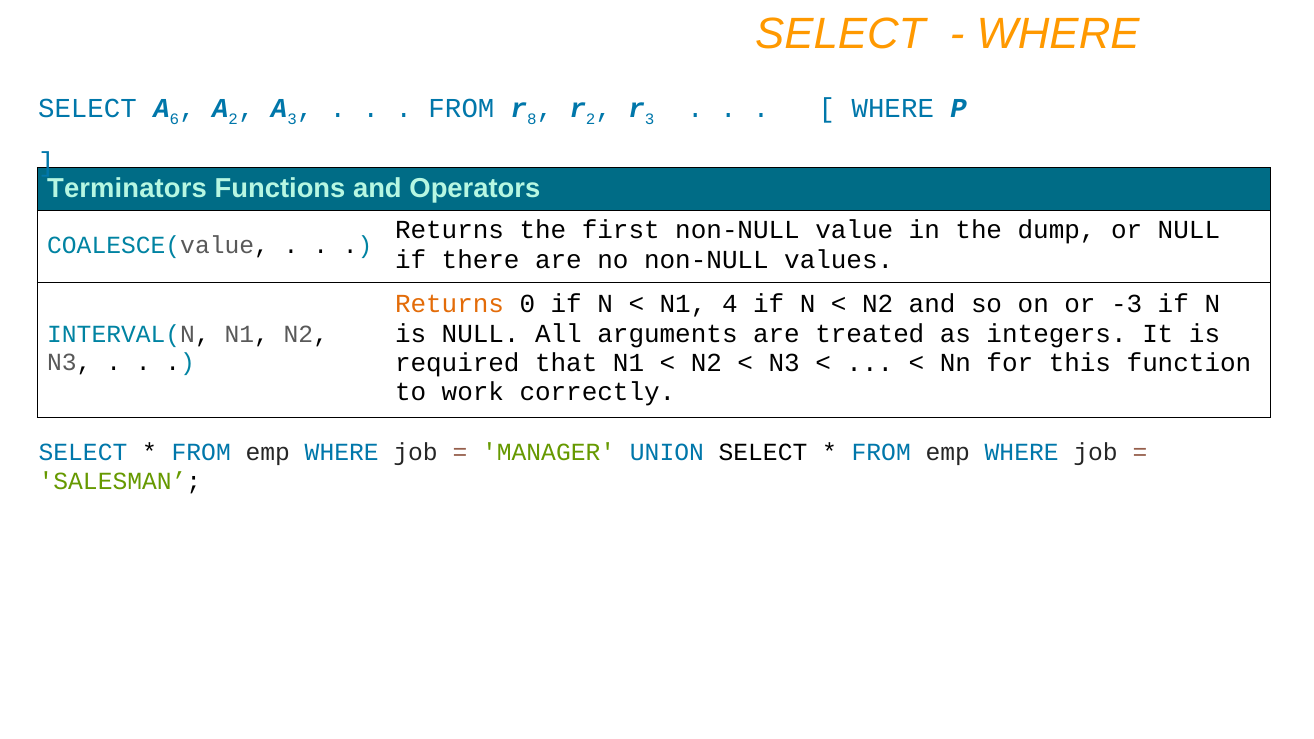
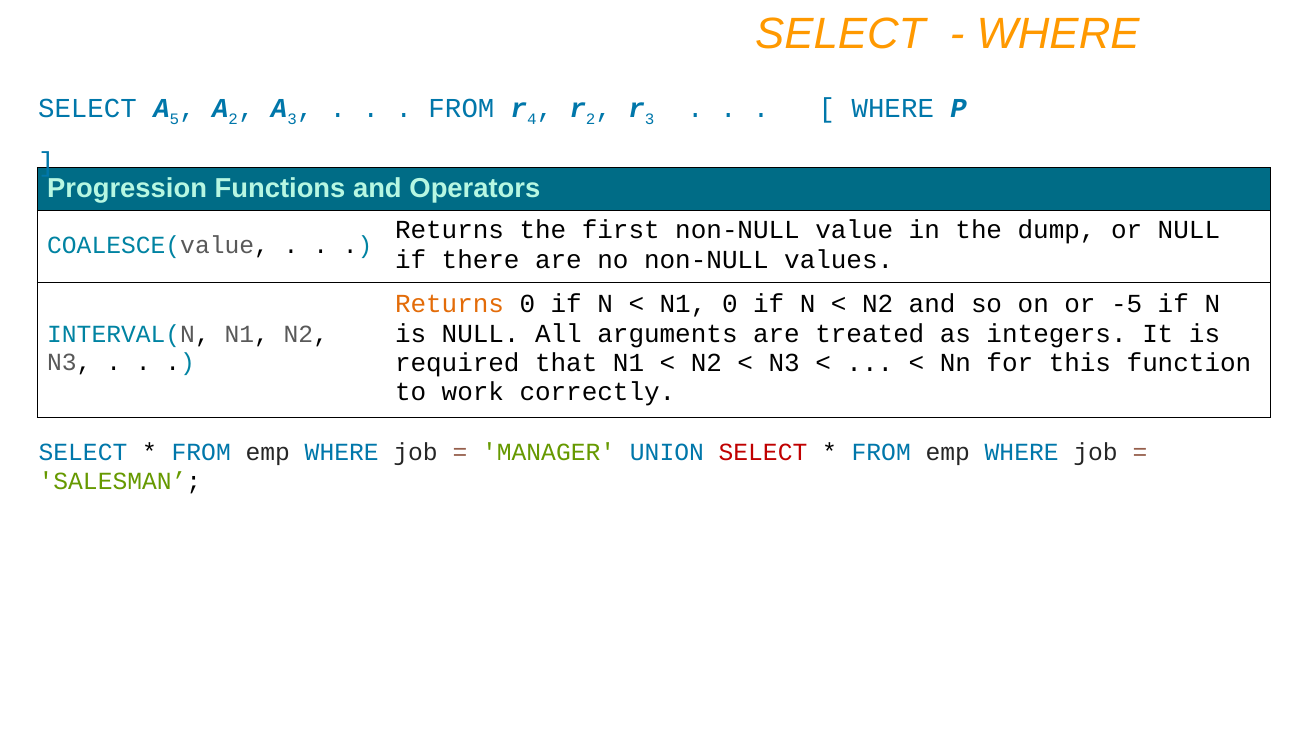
6: 6 -> 5
8: 8 -> 4
Terminators: Terminators -> Progression
N1 4: 4 -> 0
-3: -3 -> -5
SELECT at (763, 452) colour: black -> red
